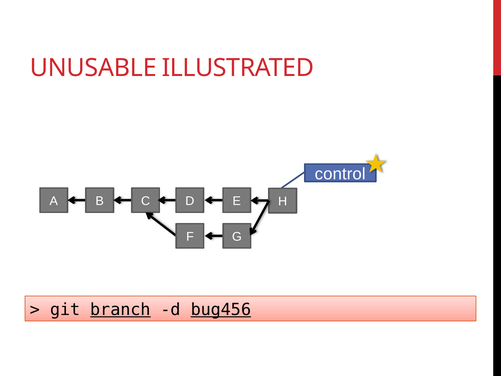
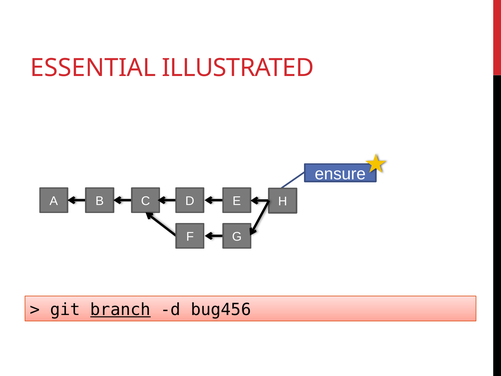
UNUSABLE: UNUSABLE -> ESSENTIAL
control: control -> ensure
bug456 underline: present -> none
